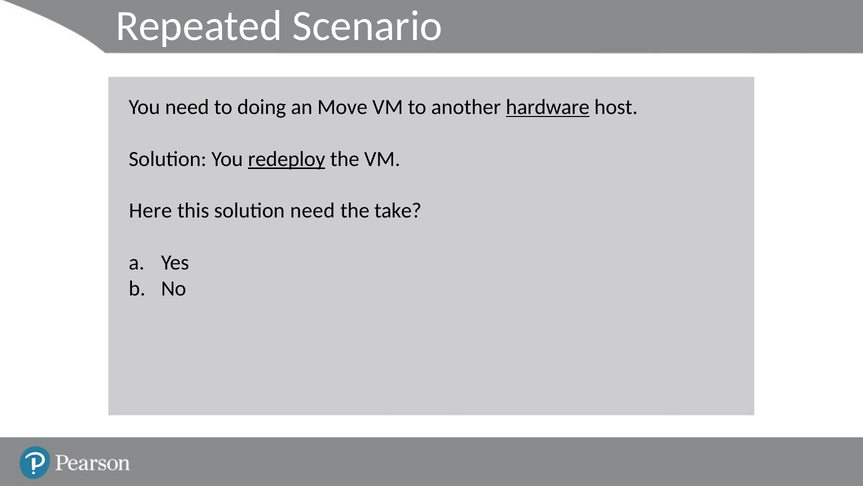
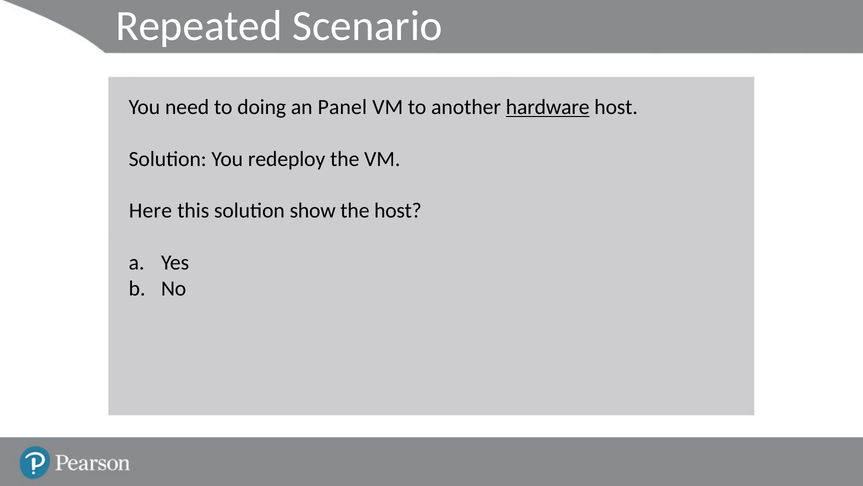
Move: Move -> Panel
redeploy underline: present -> none
solution need: need -> show
the take: take -> host
